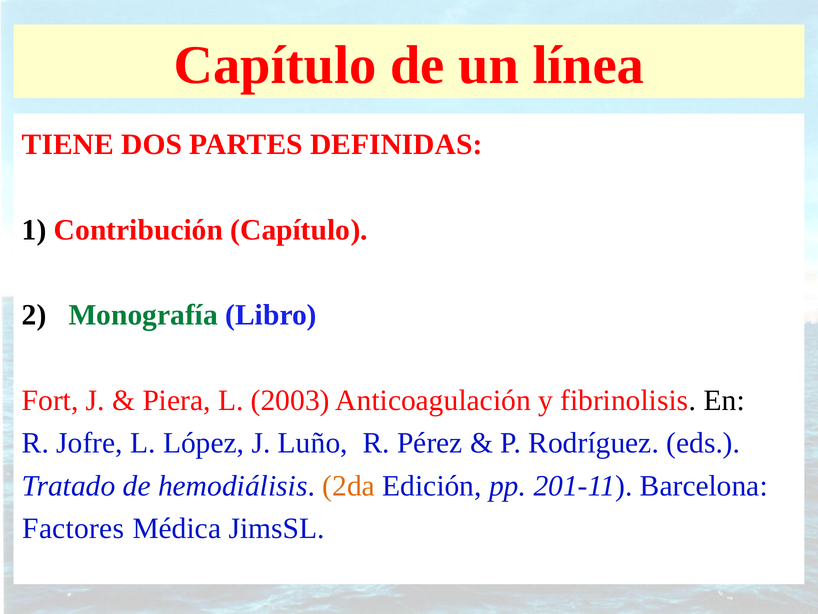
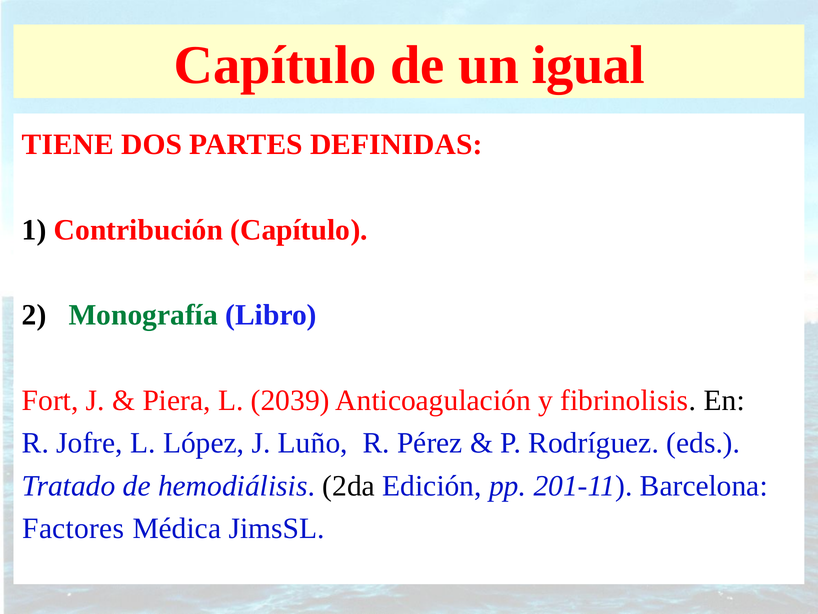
línea: línea -> igual
2003: 2003 -> 2039
2da colour: orange -> black
